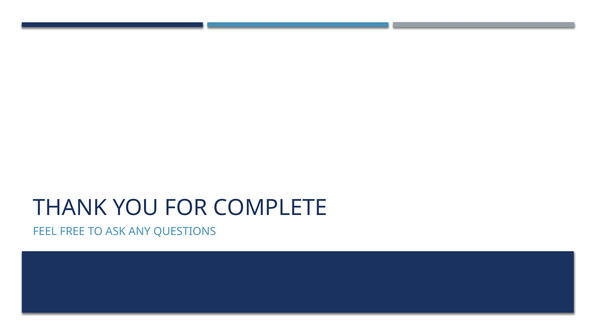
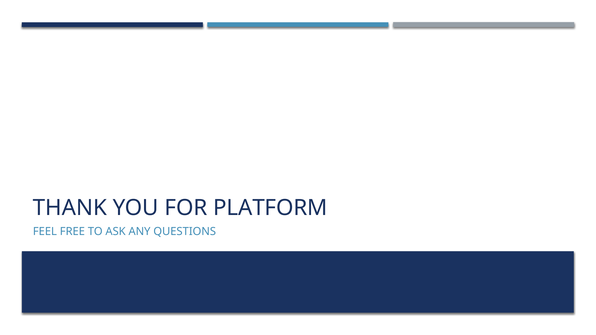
COMPLETE: COMPLETE -> PLATFORM
